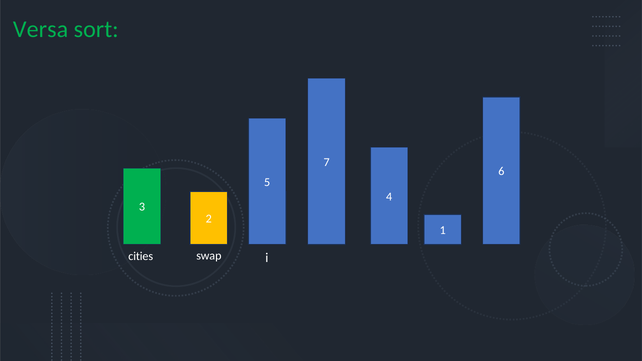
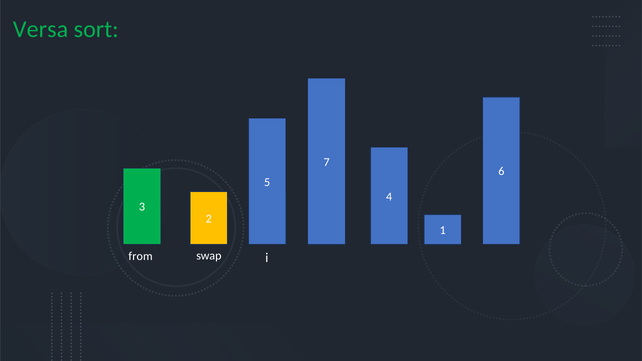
cities: cities -> from
